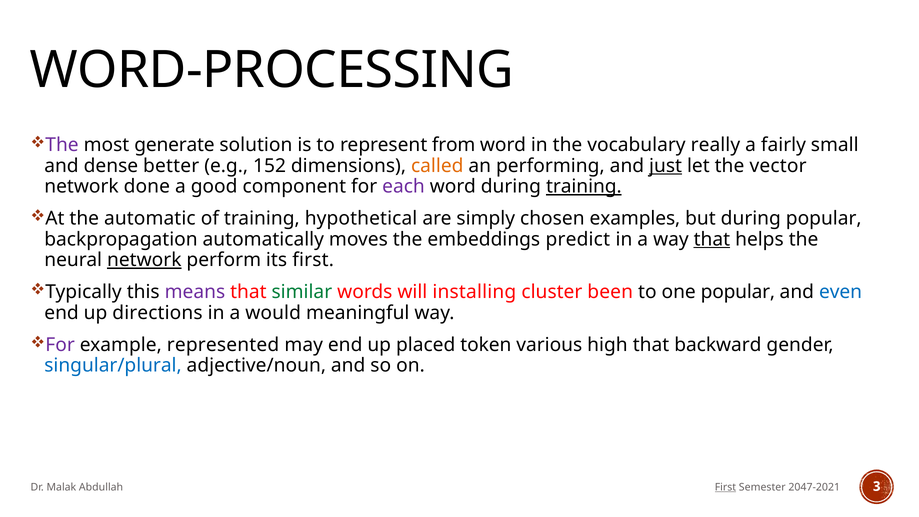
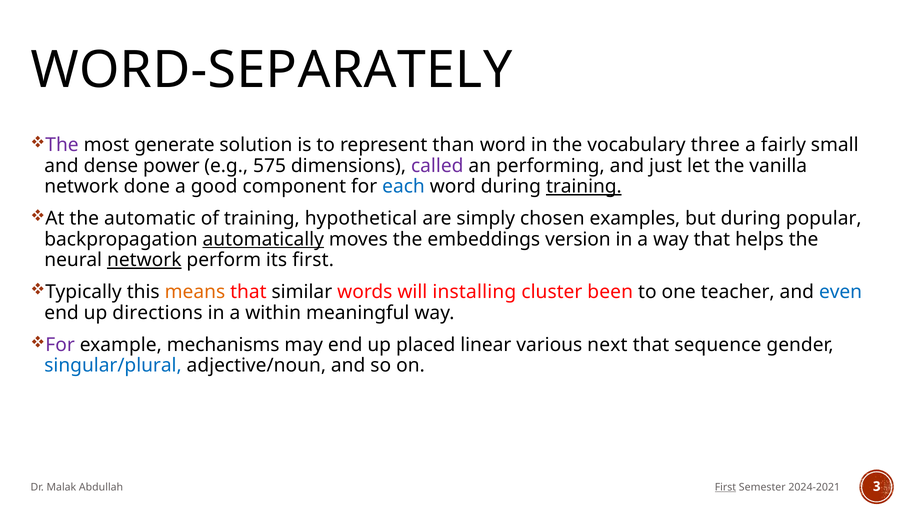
WORD-PROCESSING: WORD-PROCESSING -> WORD-SEPARATELY
from: from -> than
really: really -> three
better: better -> power
152: 152 -> 575
called colour: orange -> purple
just underline: present -> none
vector: vector -> vanilla
each colour: purple -> blue
automatically underline: none -> present
predict: predict -> version
that at (712, 239) underline: present -> none
means colour: purple -> orange
similar colour: green -> black
one popular: popular -> teacher
would: would -> within
represented: represented -> mechanisms
token: token -> linear
high: high -> next
backward: backward -> sequence
2047-2021: 2047-2021 -> 2024-2021
